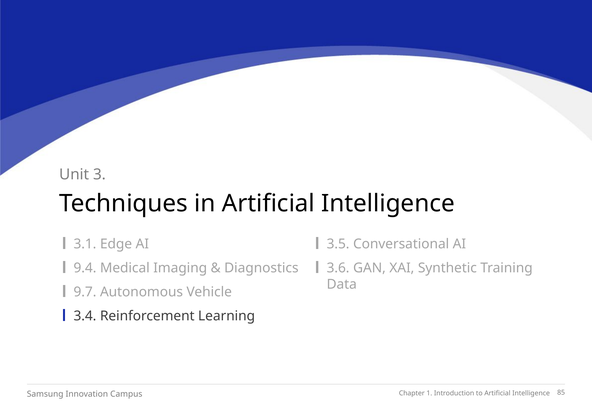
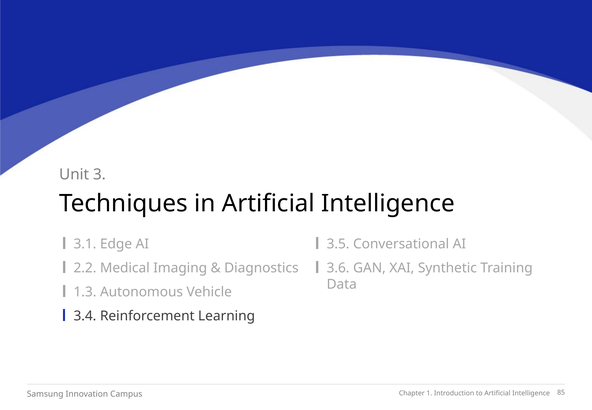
9.4: 9.4 -> 2.2
9.7: 9.7 -> 1.3
